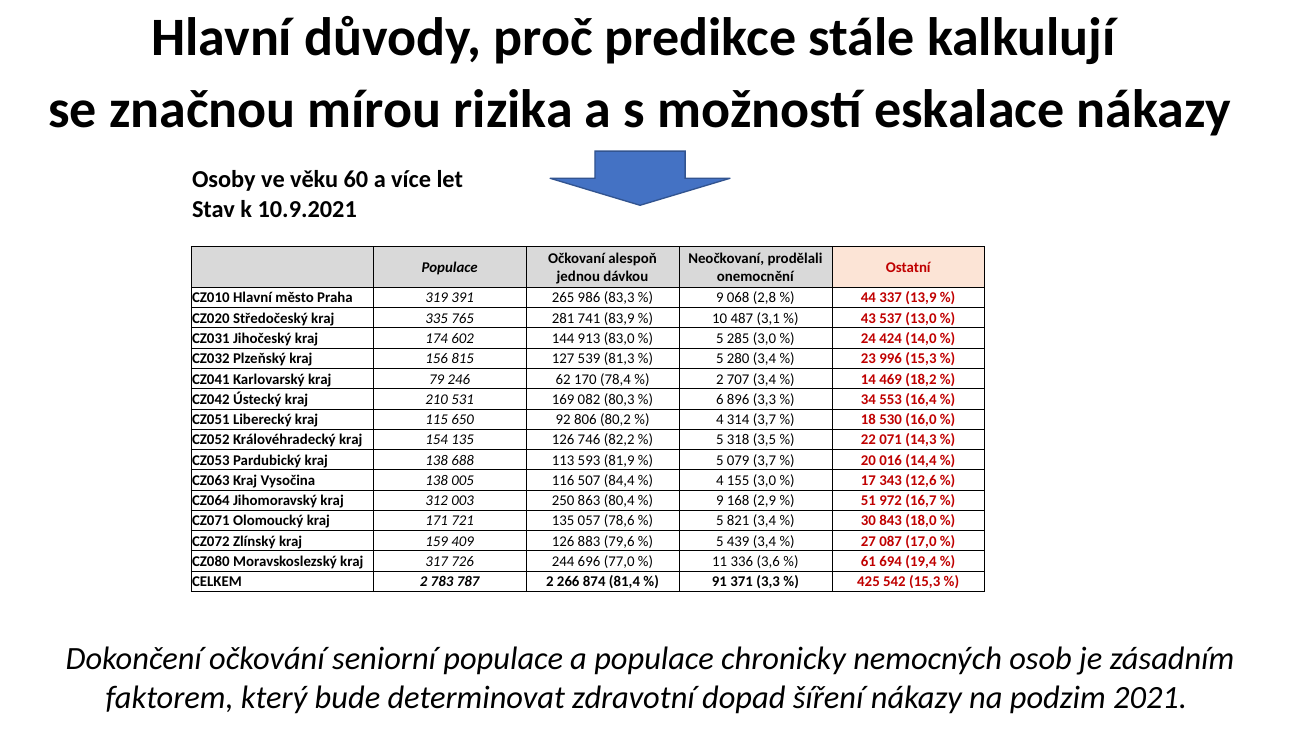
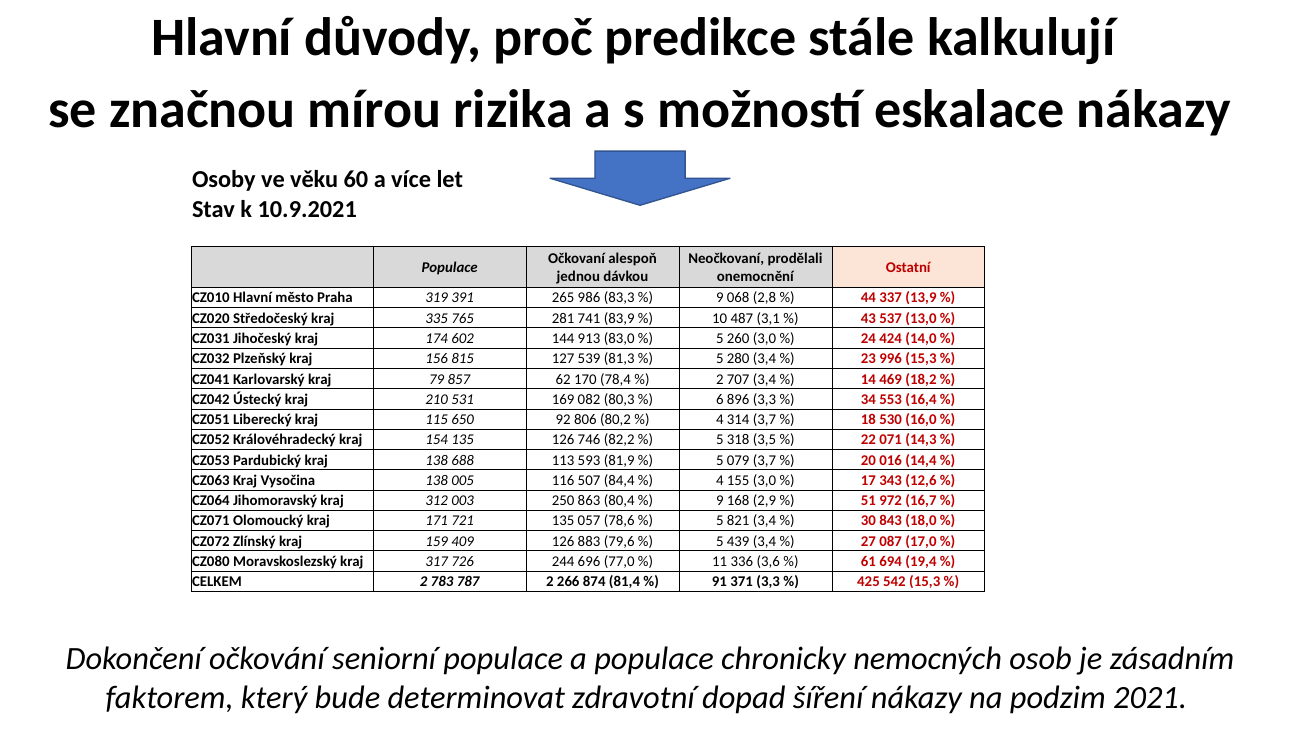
285: 285 -> 260
246: 246 -> 857
